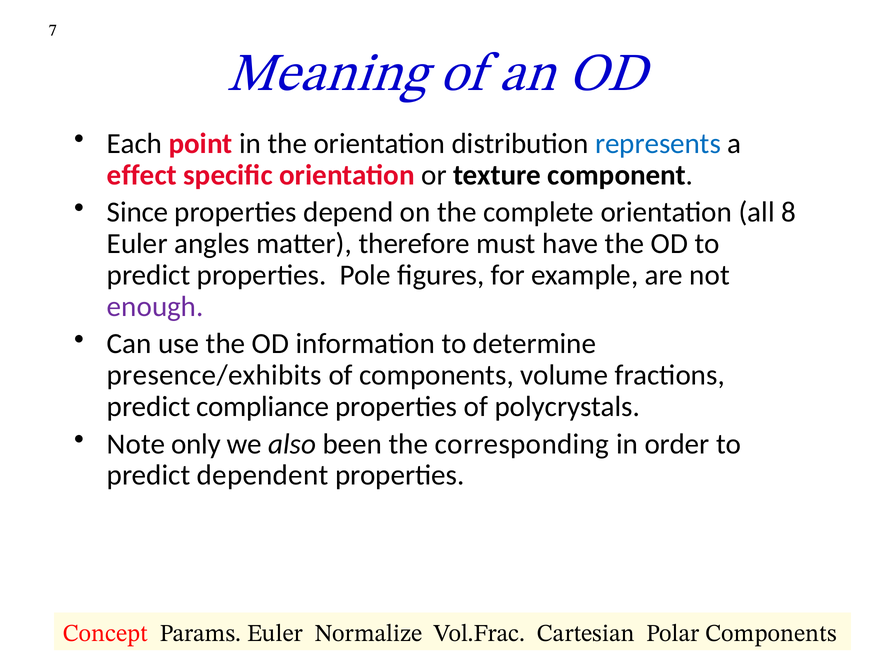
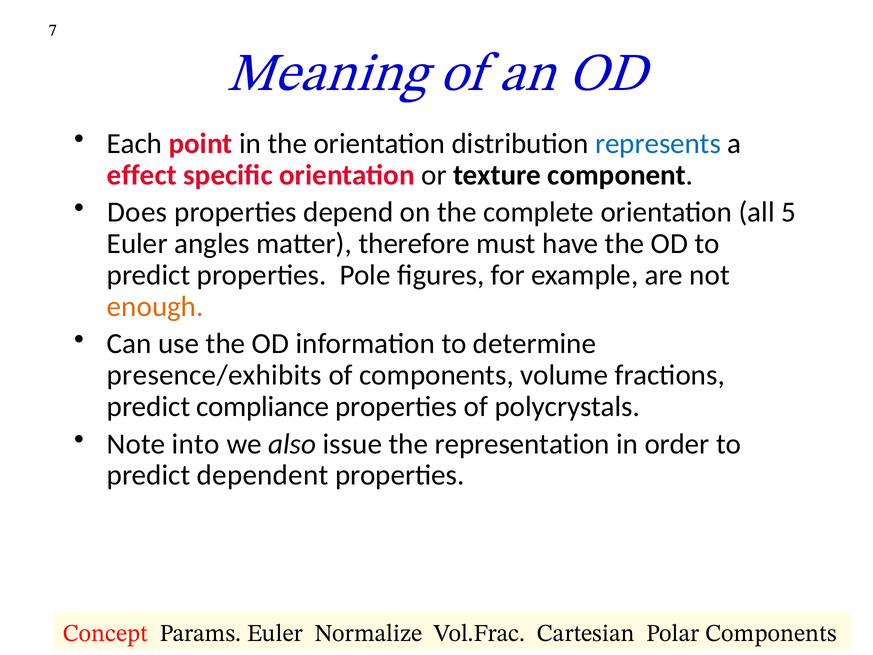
Since: Since -> Does
8: 8 -> 5
enough colour: purple -> orange
only: only -> into
been: been -> issue
corresponding: corresponding -> representation
